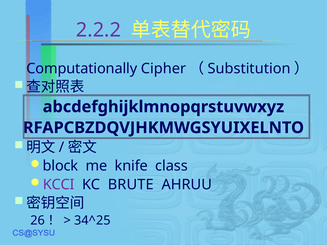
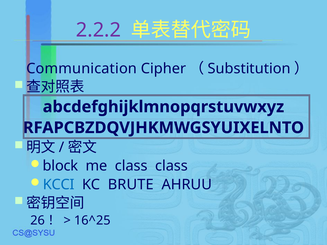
Computationally: Computationally -> Communication
me knife: knife -> class
KCCI colour: purple -> blue
34^25: 34^25 -> 16^25
